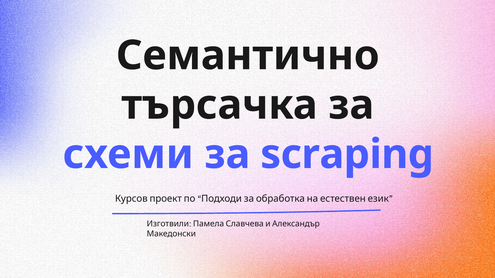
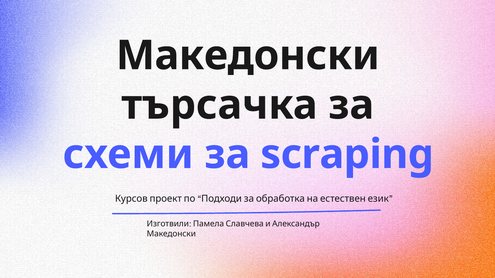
Семантично at (248, 56): Семантично -> Македонски
